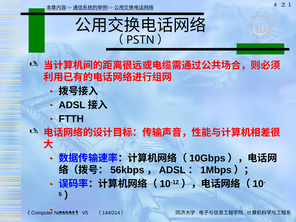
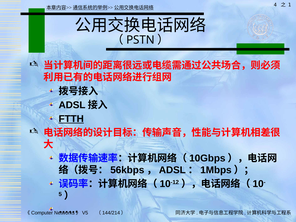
FTTH underline: none -> present
